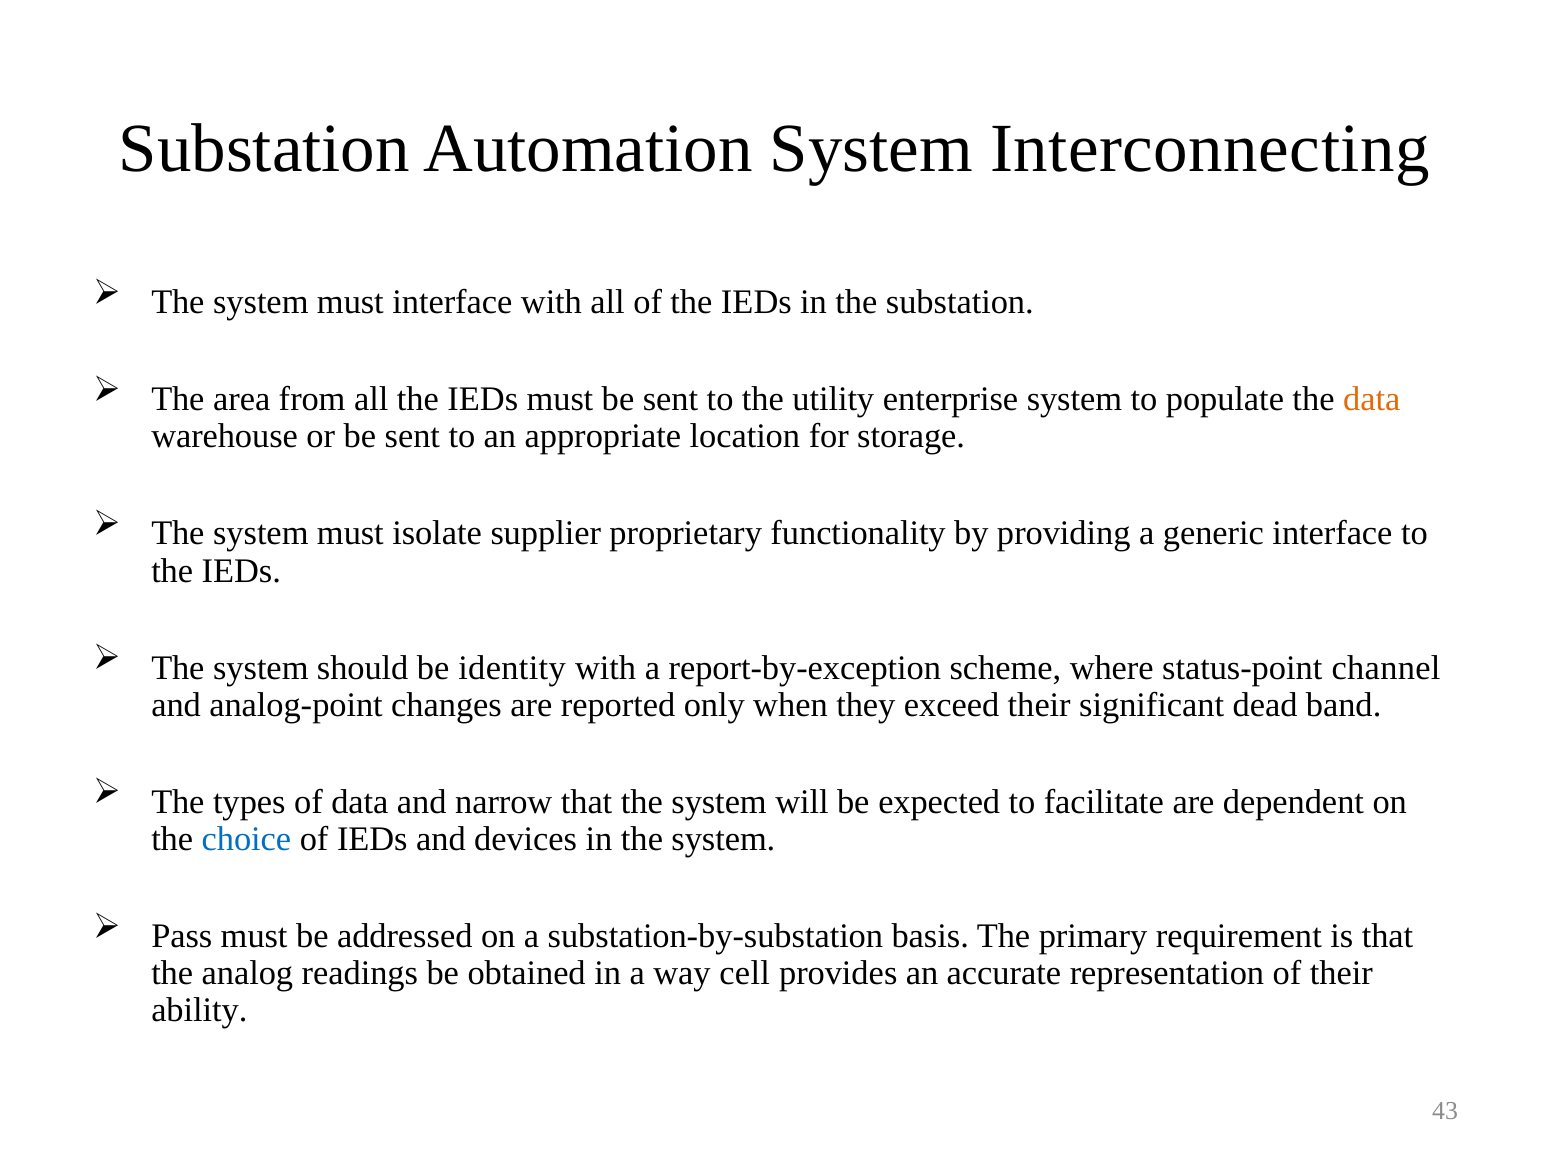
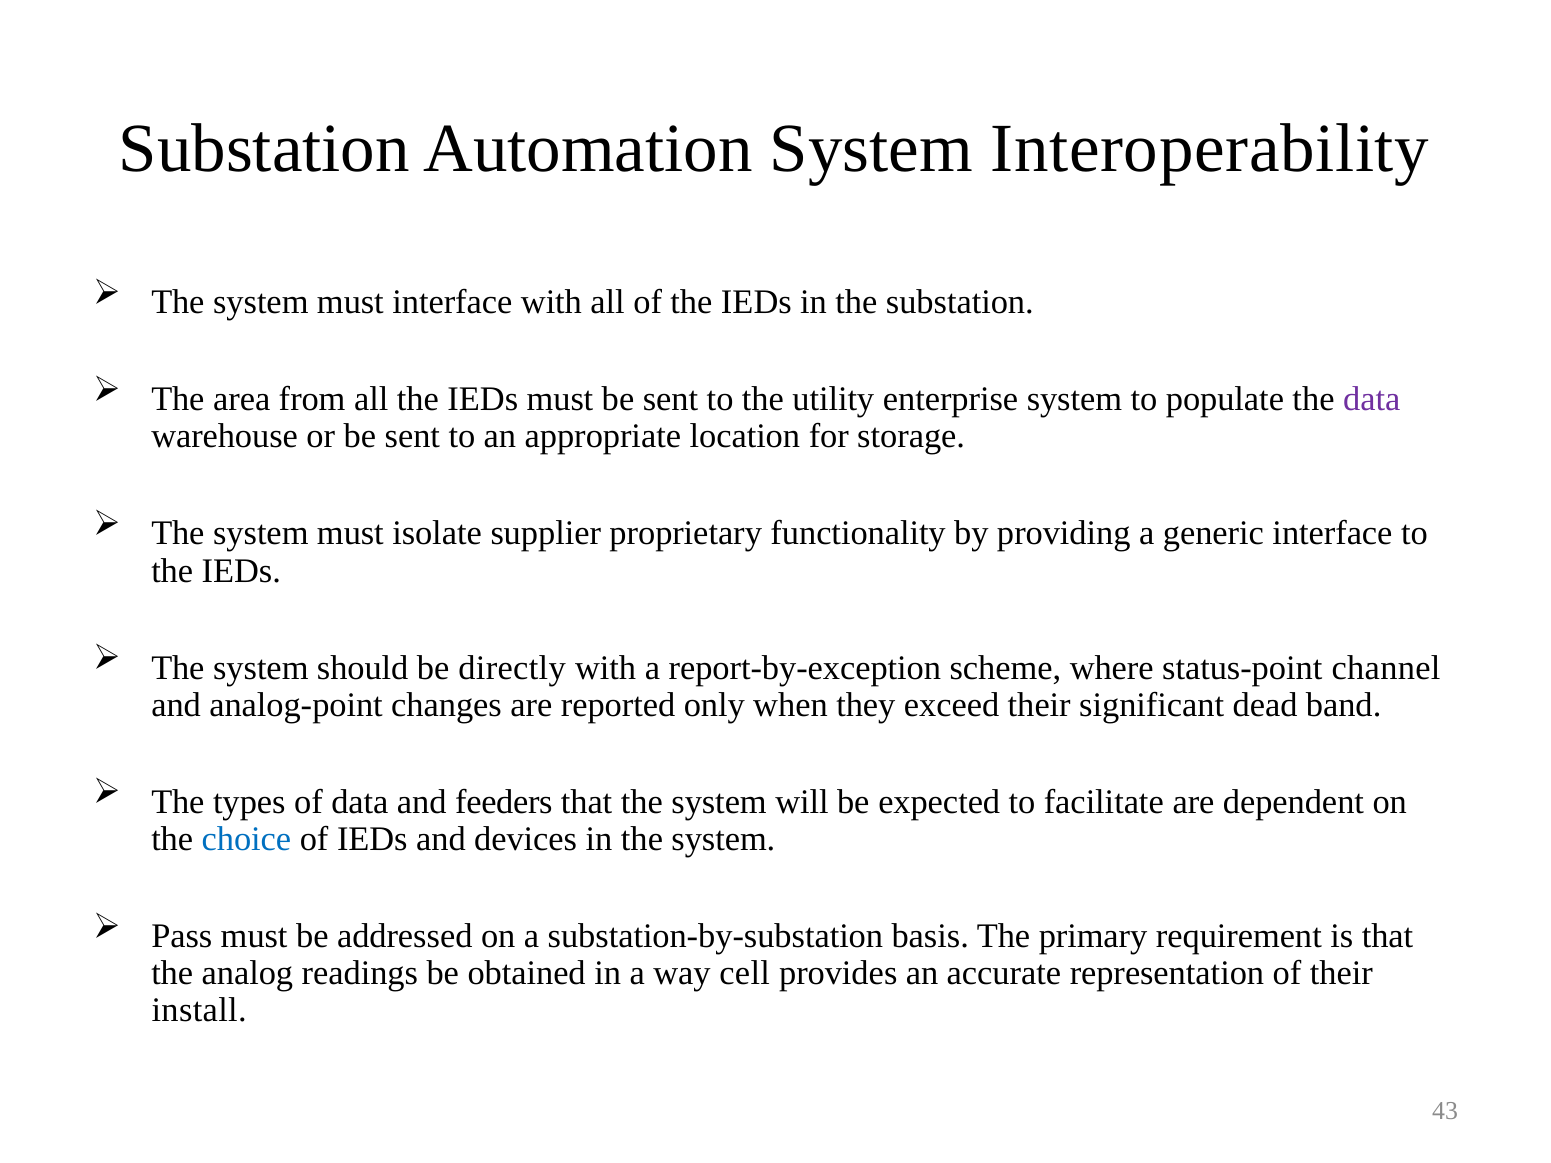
Interconnecting: Interconnecting -> Interoperability
data at (1372, 399) colour: orange -> purple
identity: identity -> directly
narrow: narrow -> feeders
ability: ability -> install
